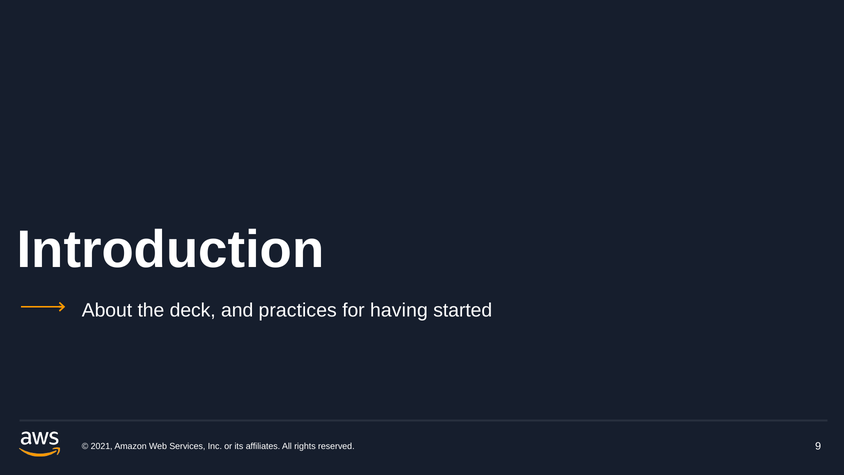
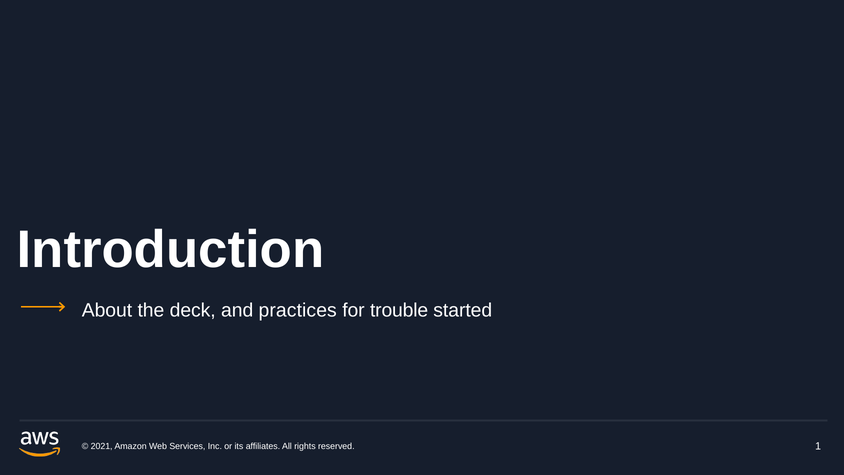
having: having -> trouble
9: 9 -> 1
